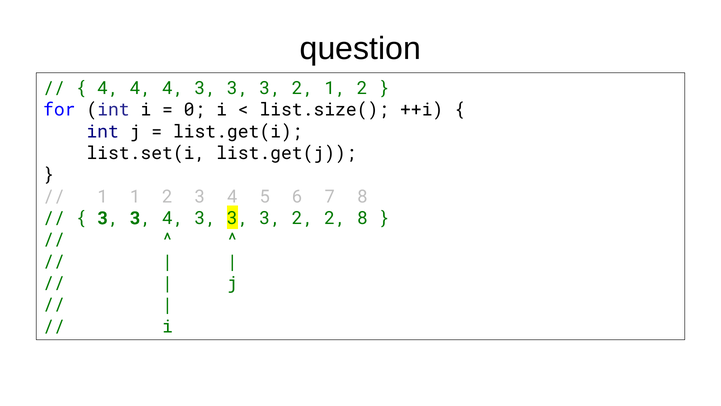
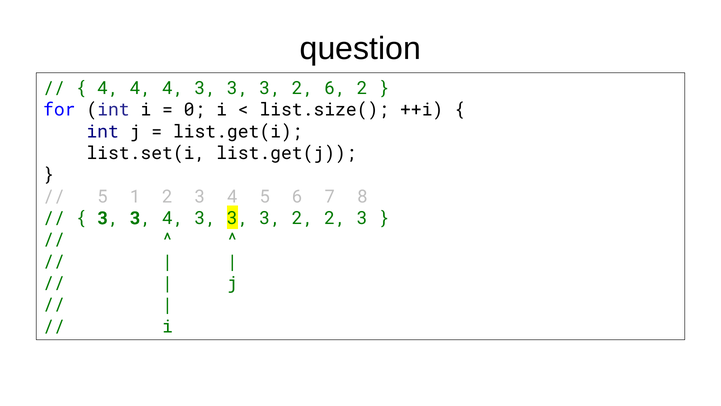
2 1: 1 -> 6
1 at (103, 196): 1 -> 5
2 2 8: 8 -> 3
